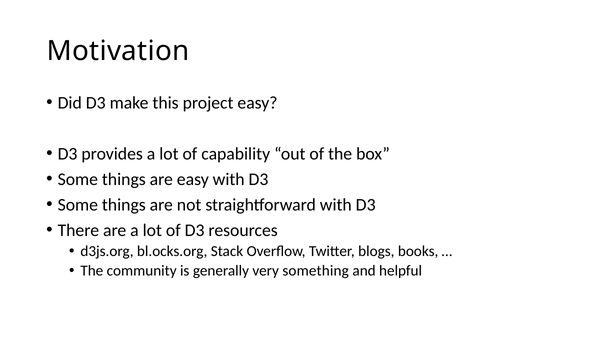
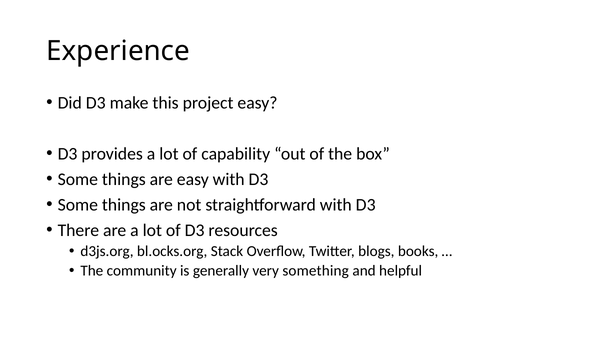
Motivation: Motivation -> Experience
